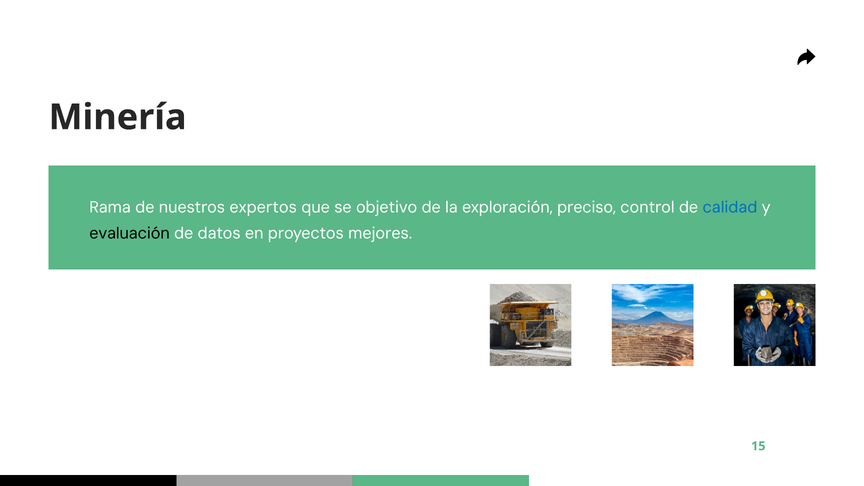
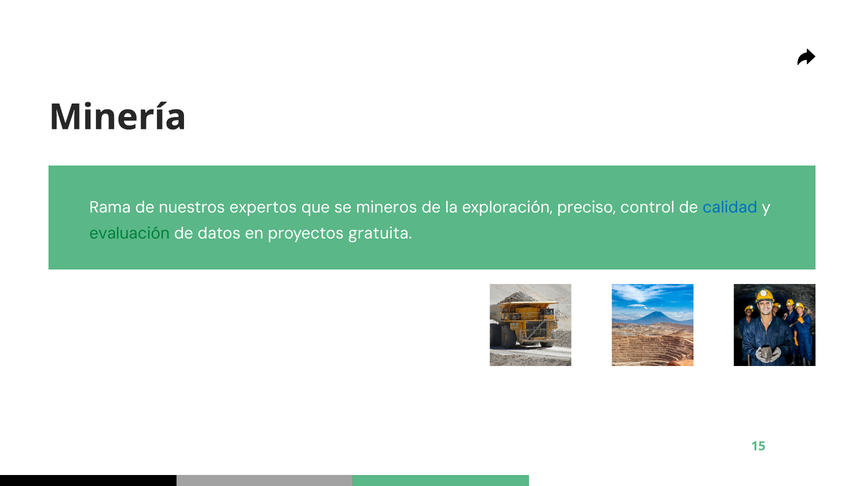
objetivo: objetivo -> mineros
evaluación colour: black -> green
mejores: mejores -> gratuita
